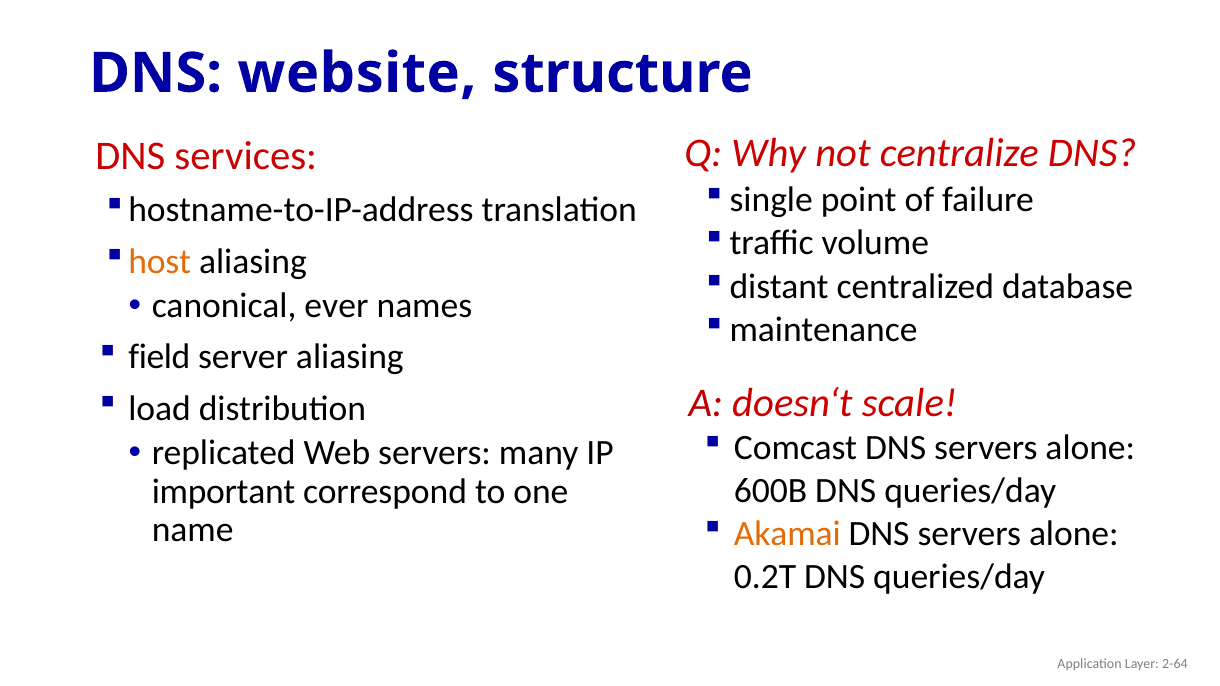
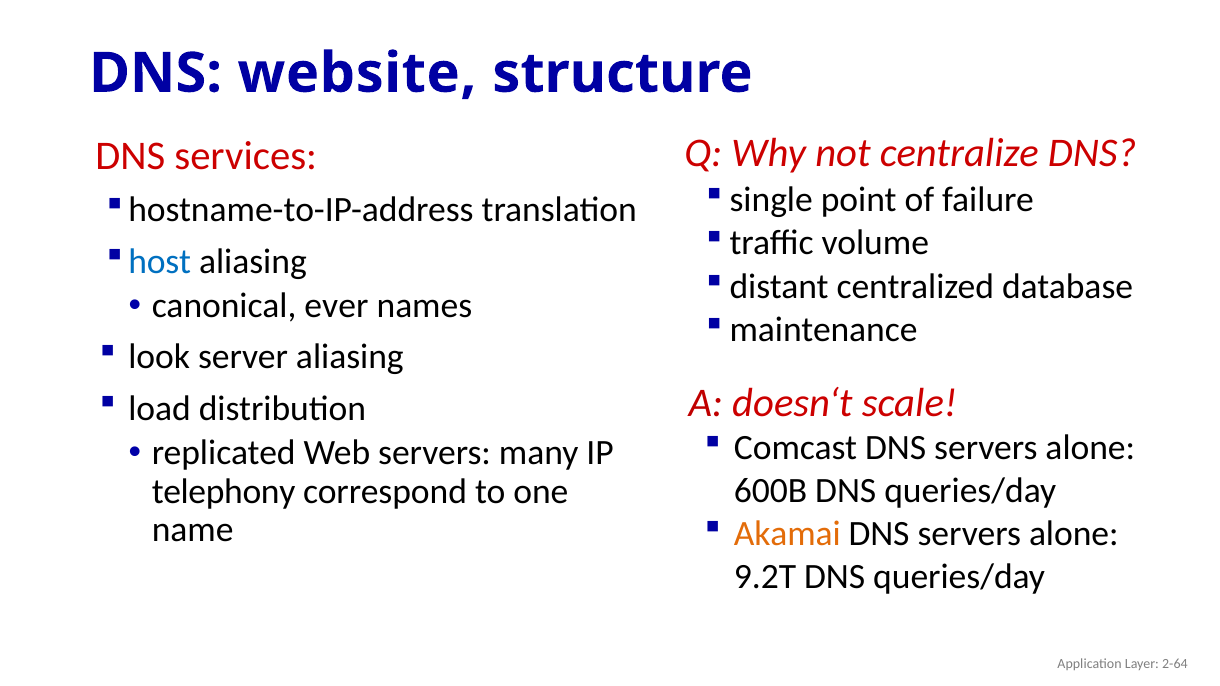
host colour: orange -> blue
field: field -> look
important: important -> telephony
0.2T: 0.2T -> 9.2T
